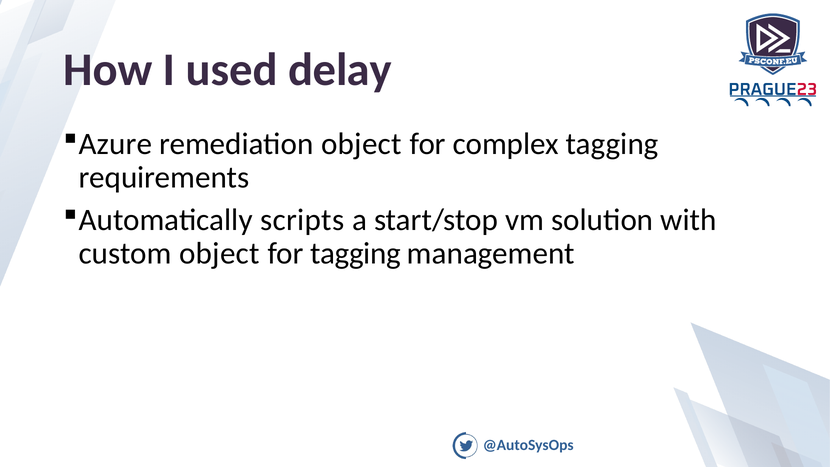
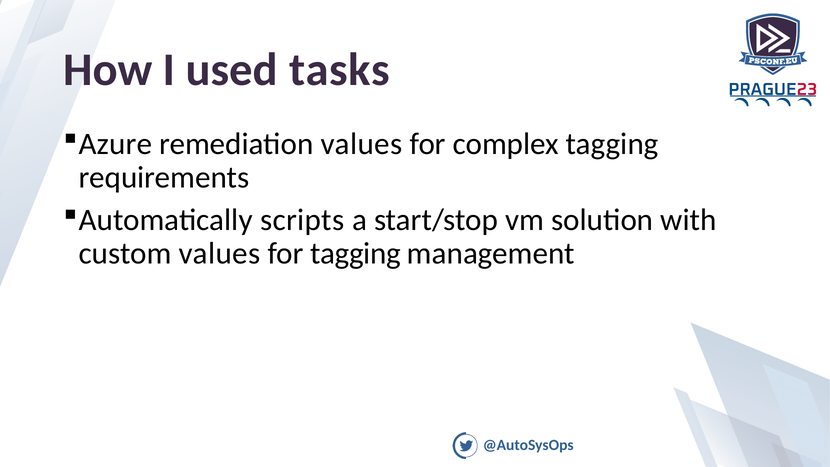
delay: delay -> tasks
remediation object: object -> values
custom object: object -> values
